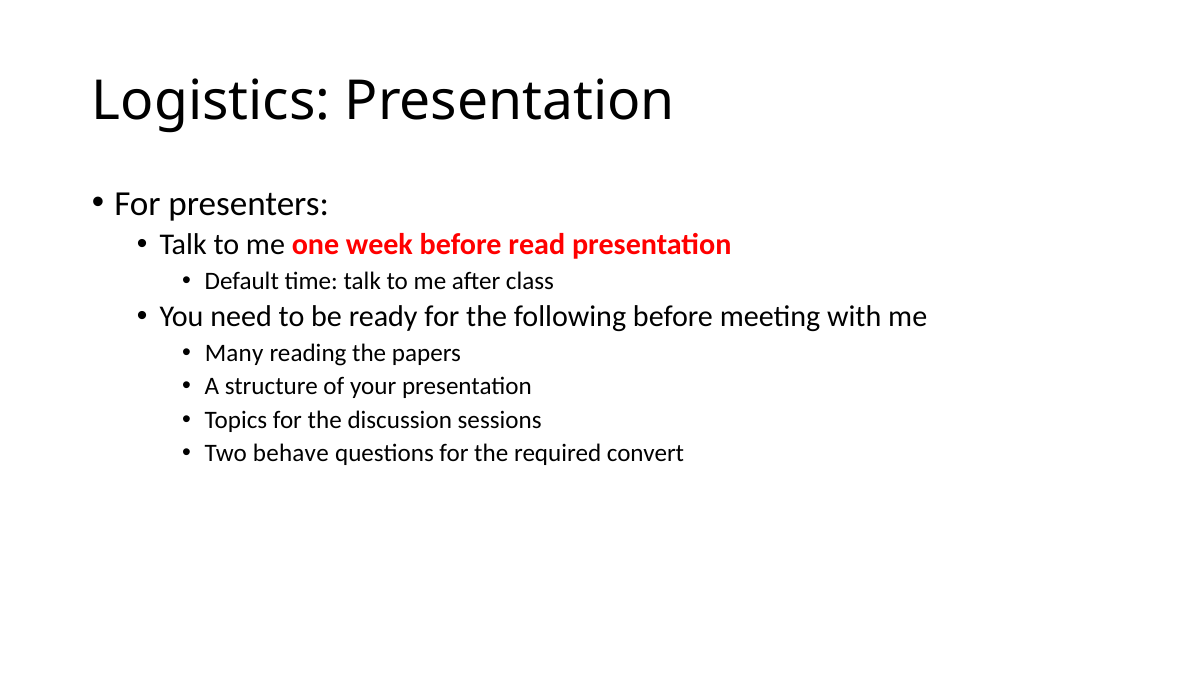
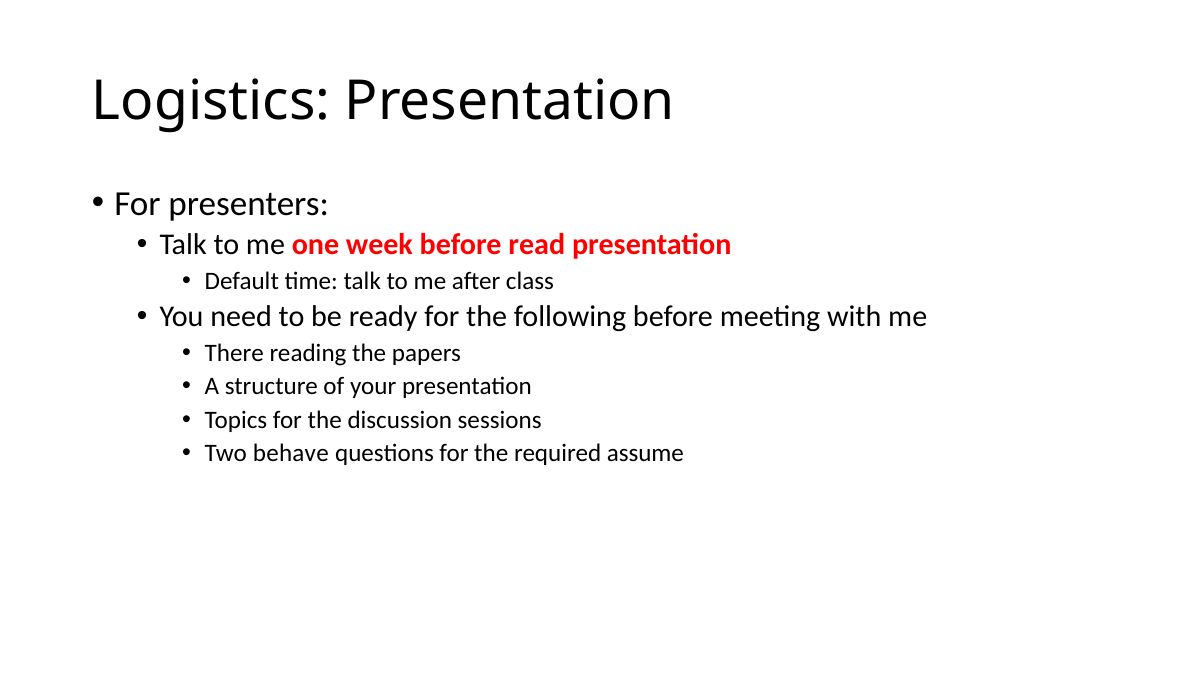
Many: Many -> There
convert: convert -> assume
